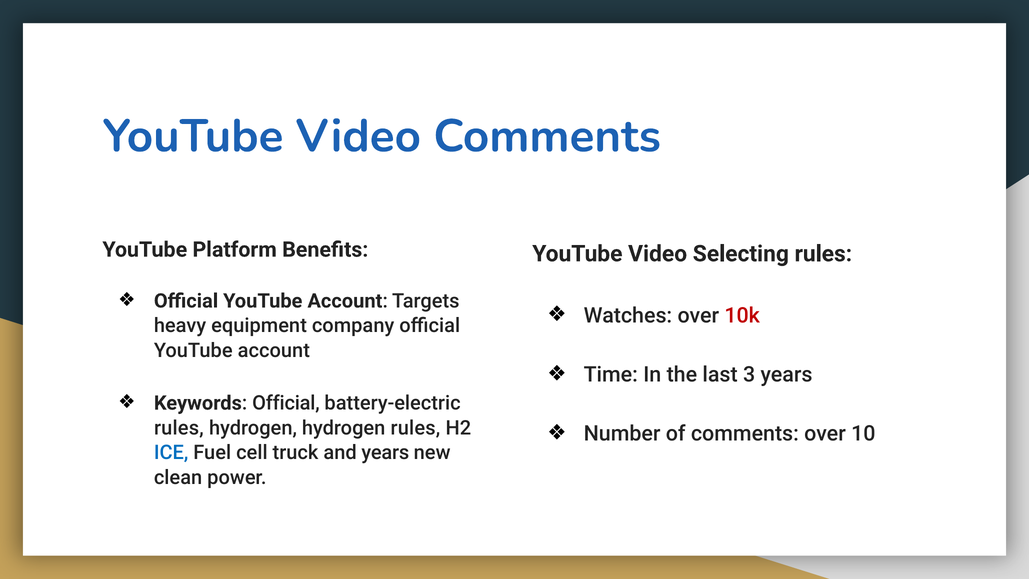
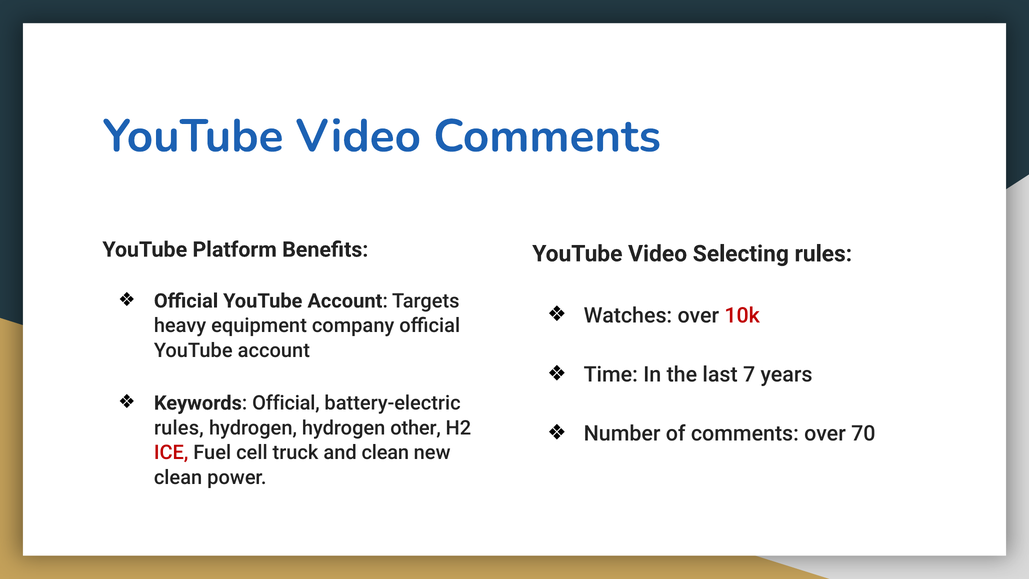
3: 3 -> 7
hydrogen rules: rules -> other
10: 10 -> 70
ICE colour: blue -> red
and years: years -> clean
